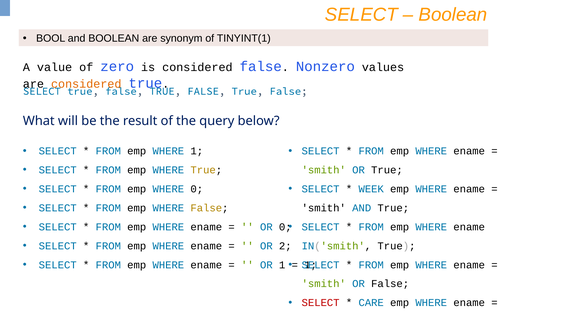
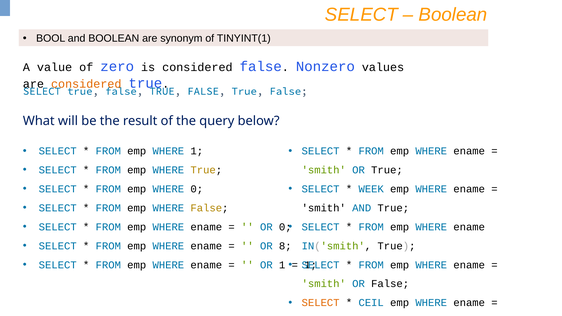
2: 2 -> 8
SELECT at (321, 303) colour: red -> orange
CARE: CARE -> CEIL
